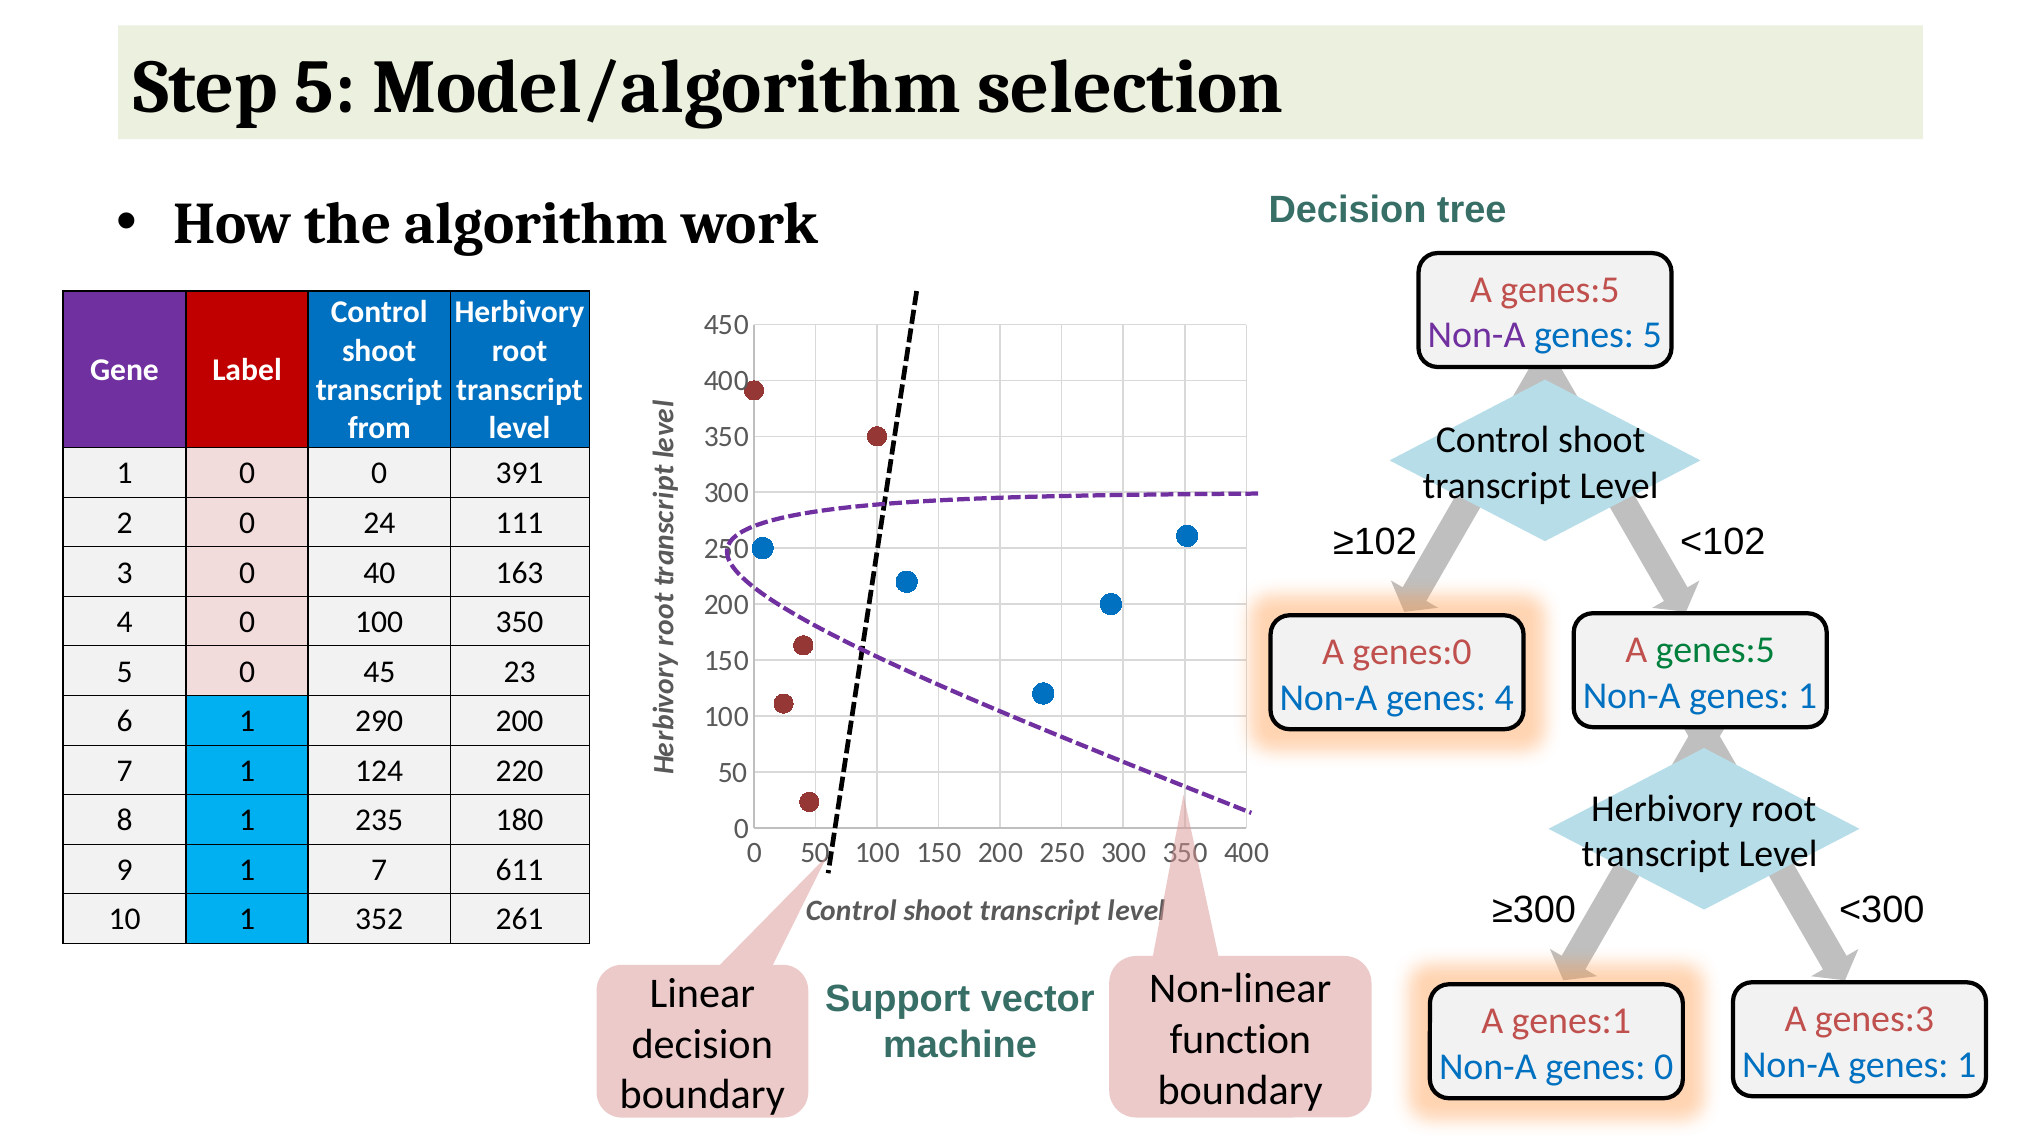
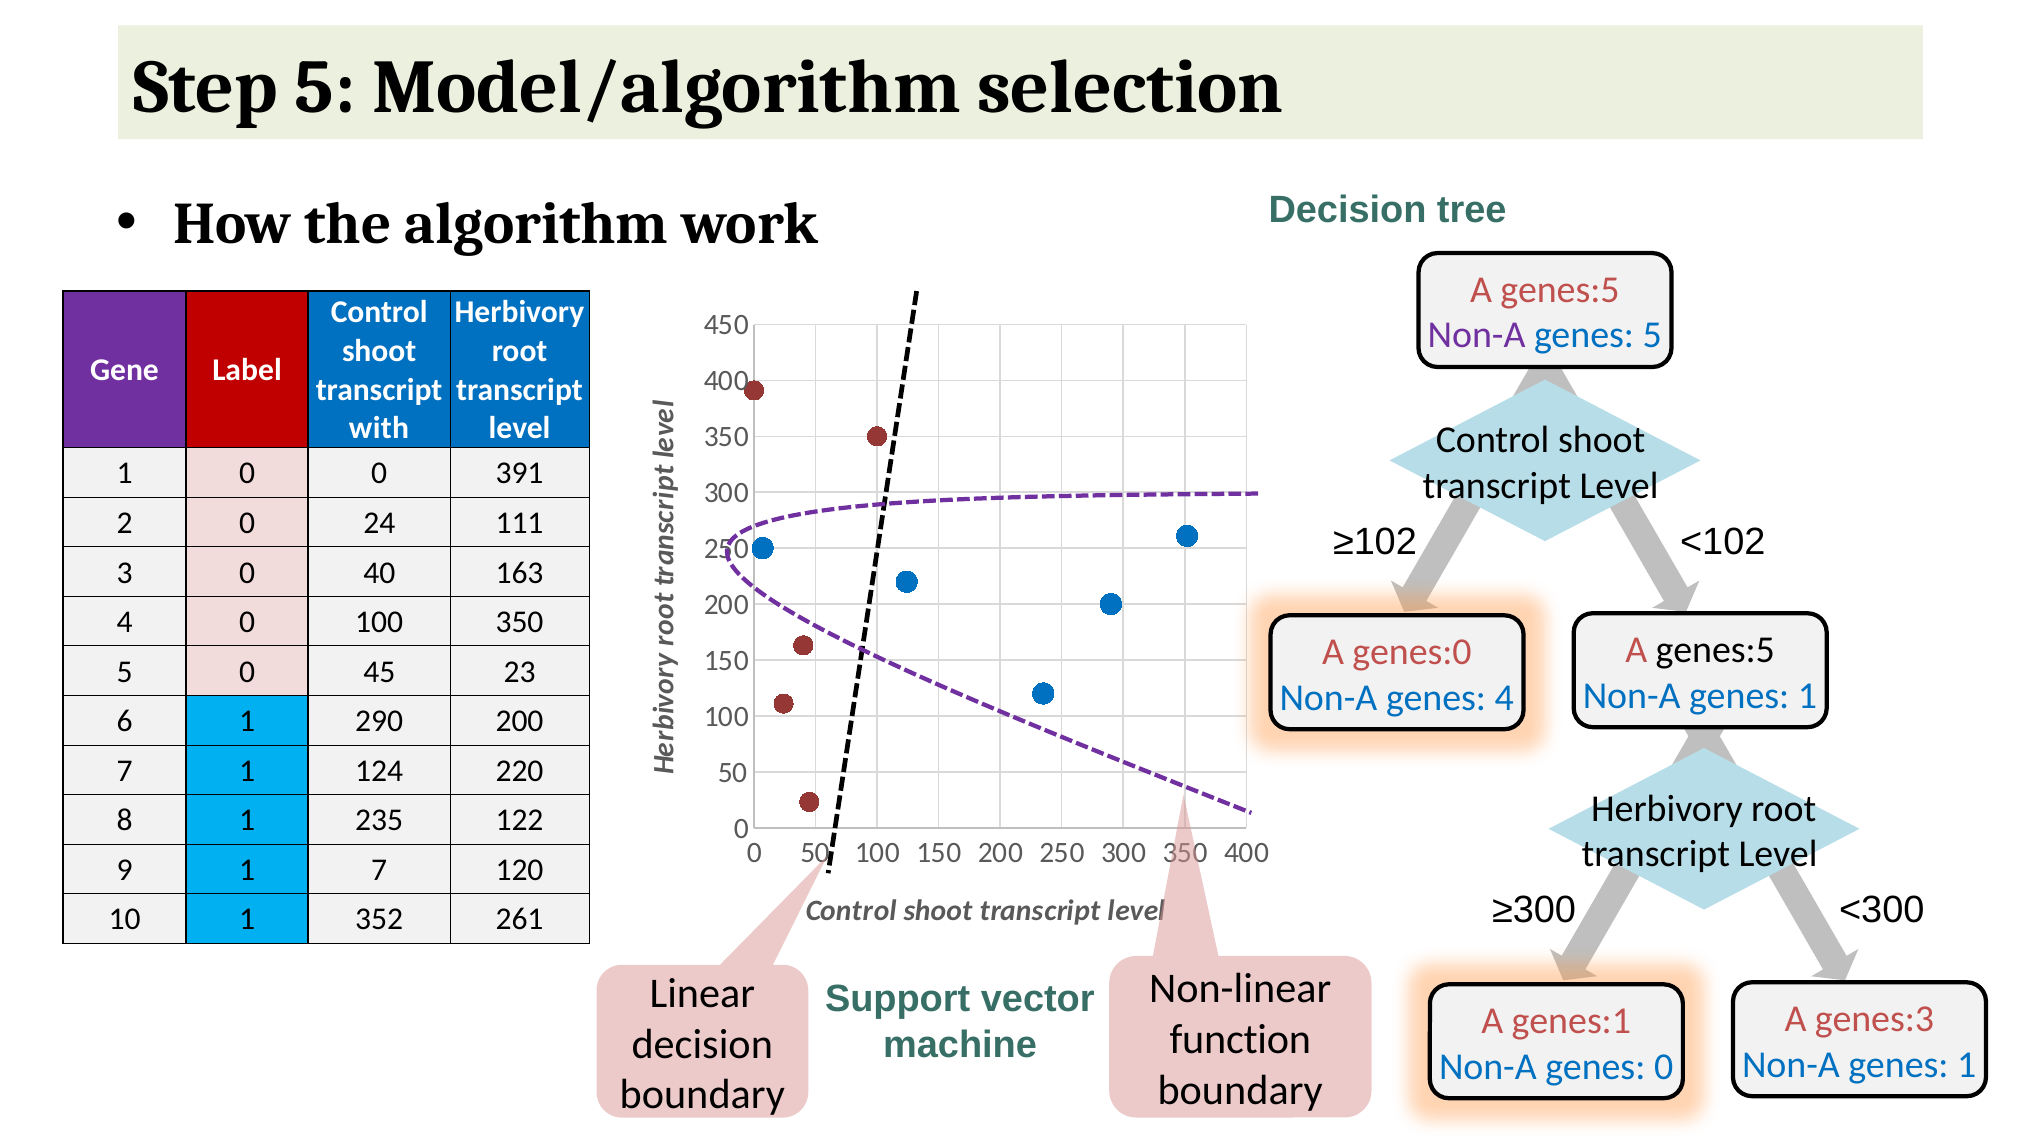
from: from -> with
genes:5 at (1715, 650) colour: green -> black
180: 180 -> 122
611: 611 -> 120
